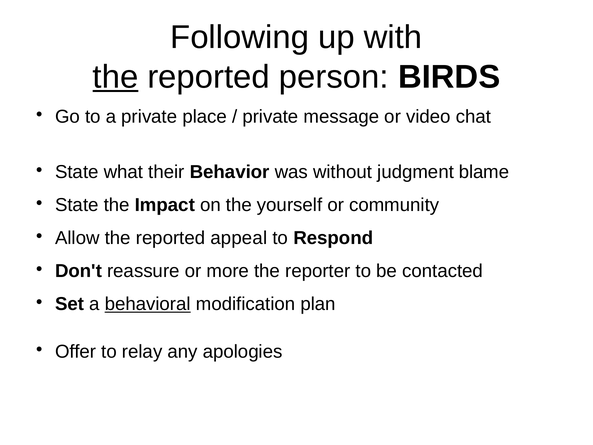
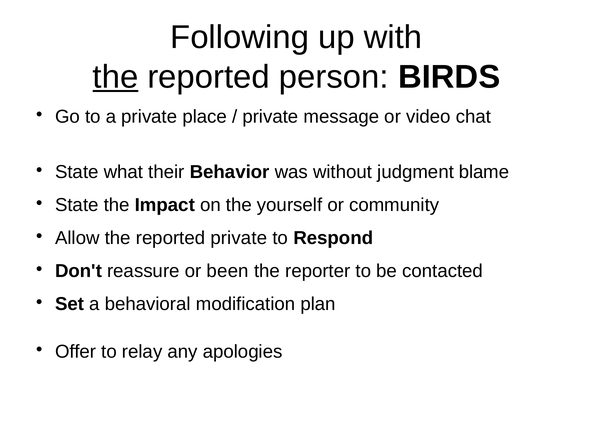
reported appeal: appeal -> private
more: more -> been
behavioral underline: present -> none
